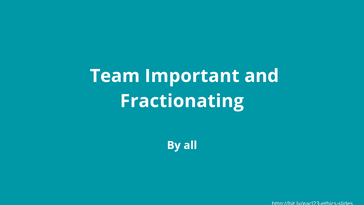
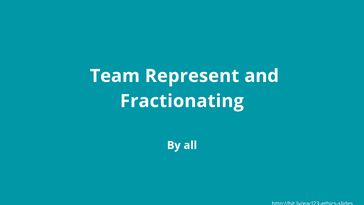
Important: Important -> Represent
